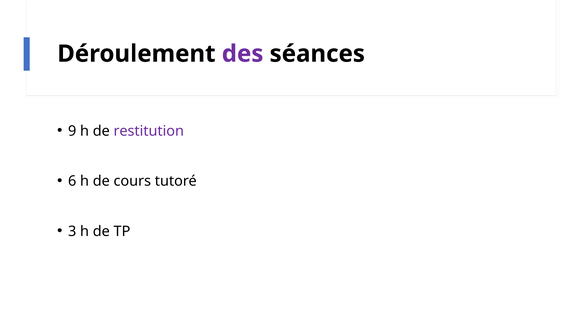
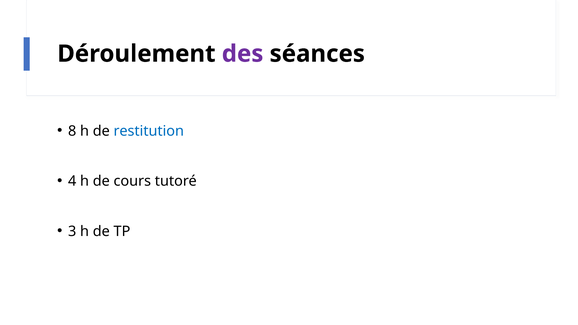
9: 9 -> 8
restitution colour: purple -> blue
6: 6 -> 4
